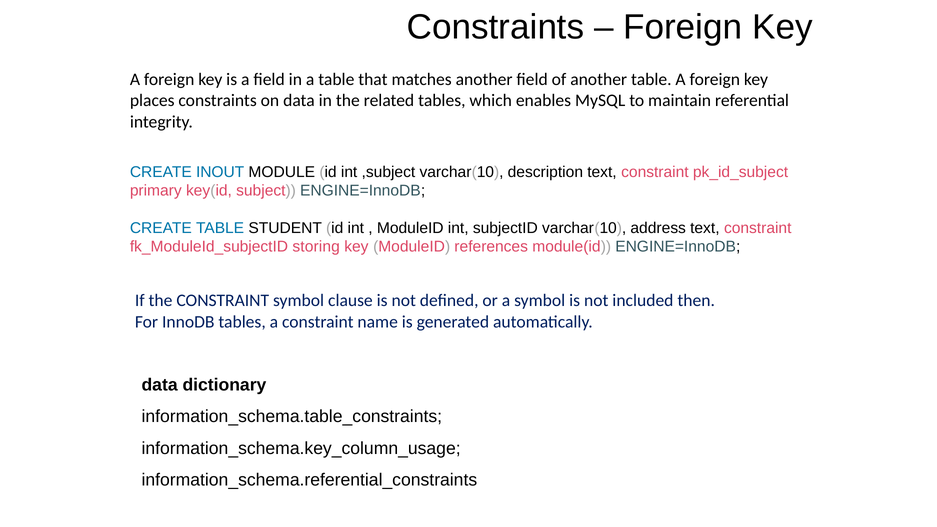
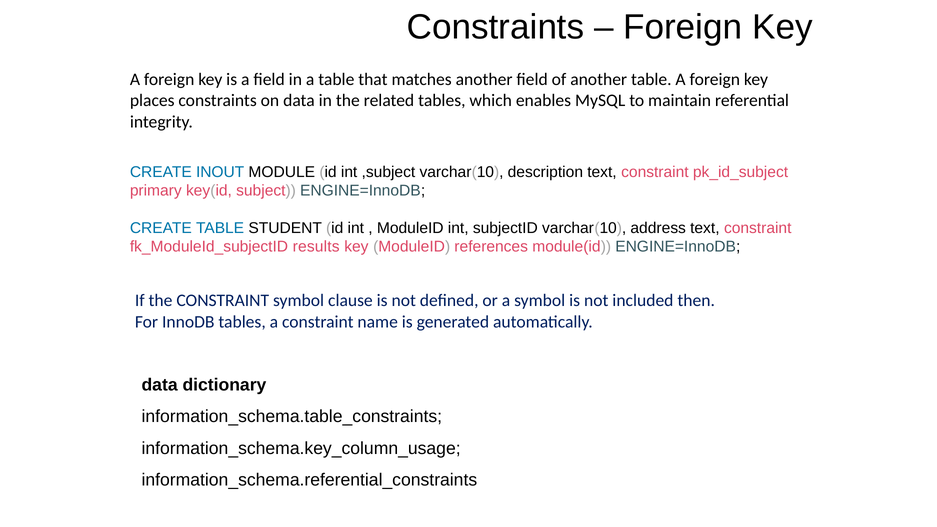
storing: storing -> results
